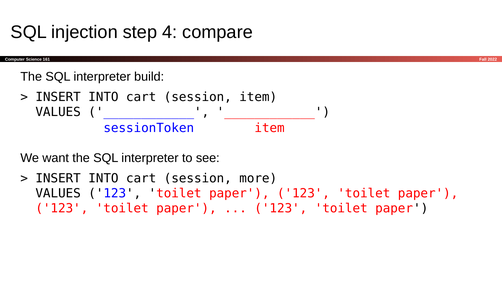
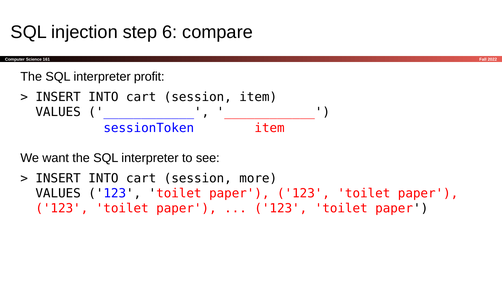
4: 4 -> 6
build: build -> profit
